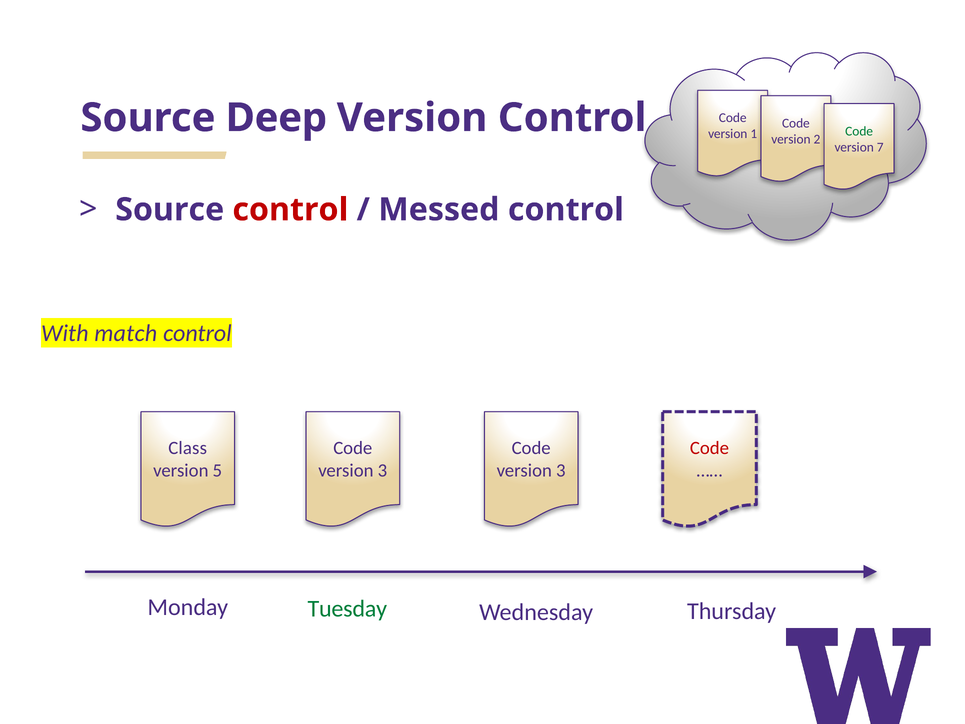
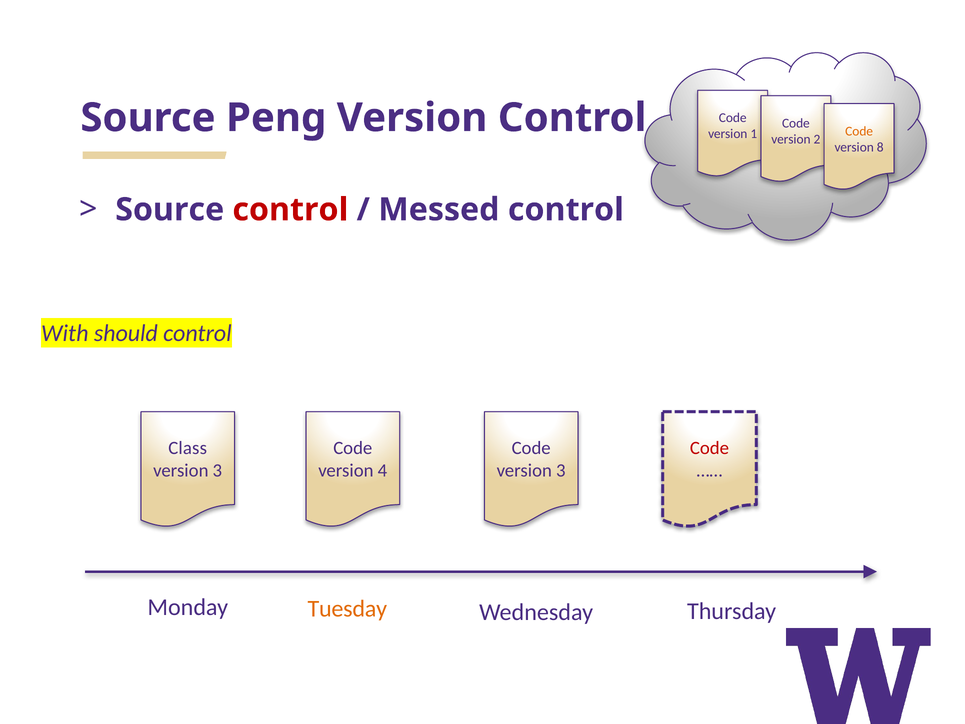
Deep: Deep -> Peng
Code at (859, 131) colour: green -> orange
7: 7 -> 8
match: match -> should
5 at (217, 471): 5 -> 3
3 at (382, 471): 3 -> 4
Tuesday colour: green -> orange
